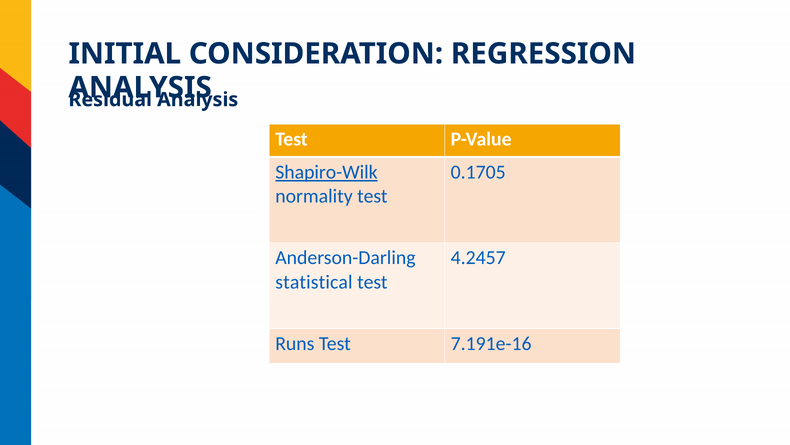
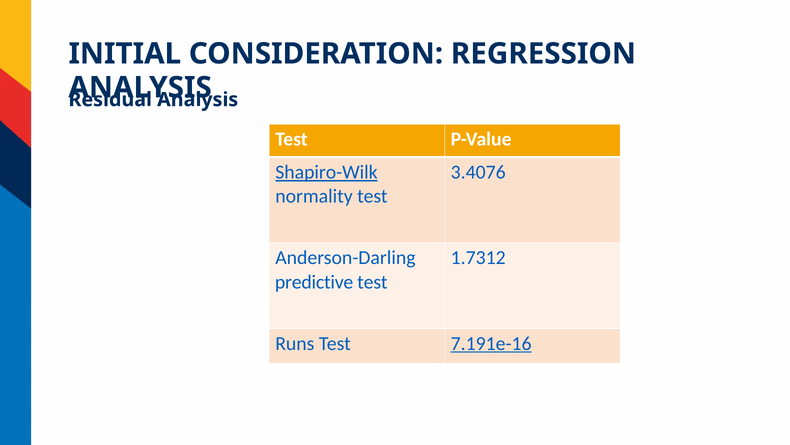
0.1705: 0.1705 -> 3.4076
4.2457: 4.2457 -> 1.7312
statistical: statistical -> predictive
7.191e-16 underline: none -> present
